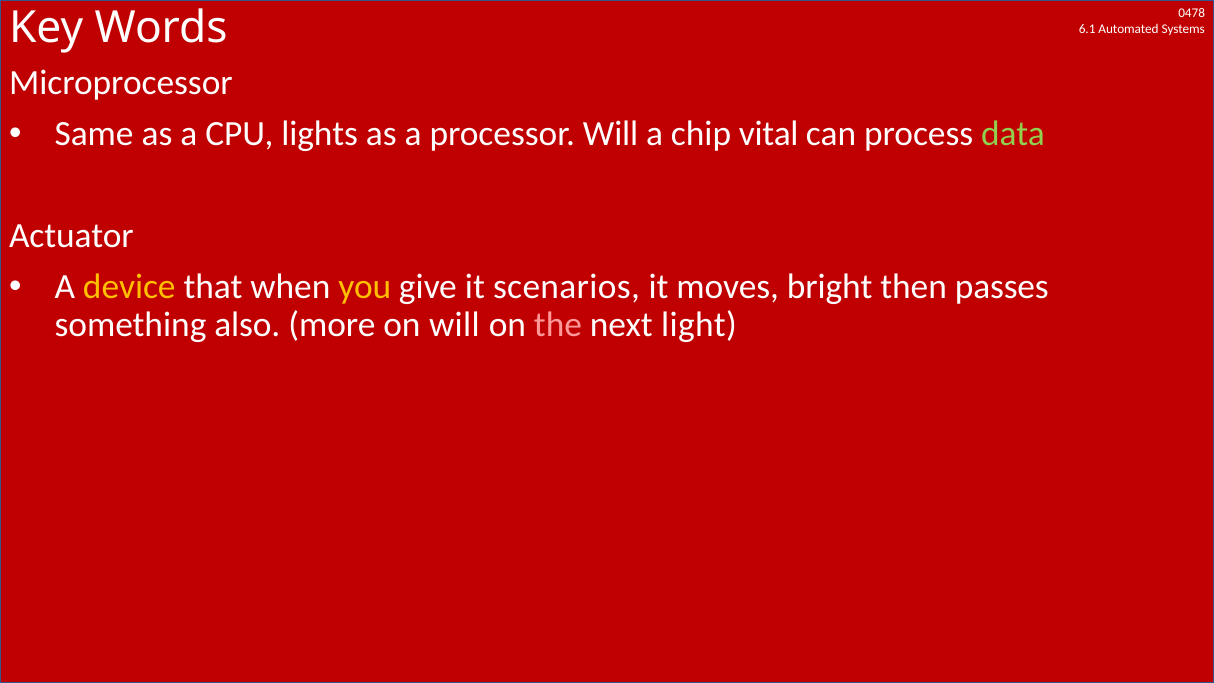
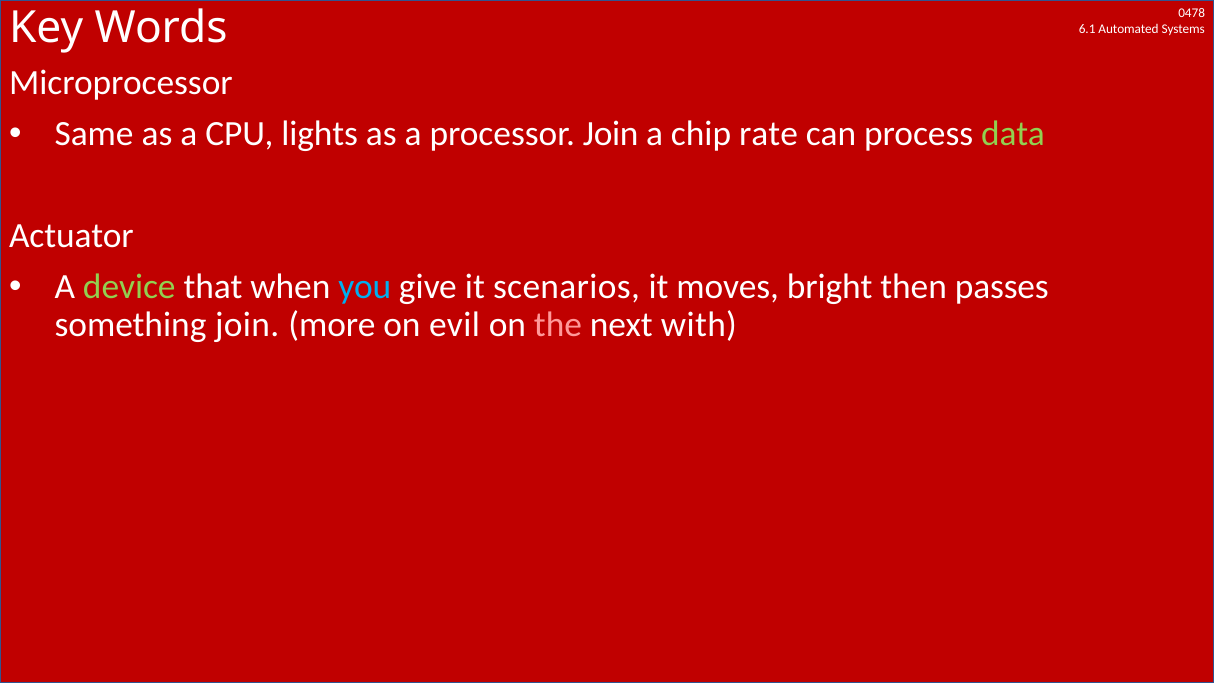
processor Will: Will -> Join
vital: vital -> rate
device colour: yellow -> light green
you colour: yellow -> light blue
something also: also -> join
on will: will -> evil
light: light -> with
